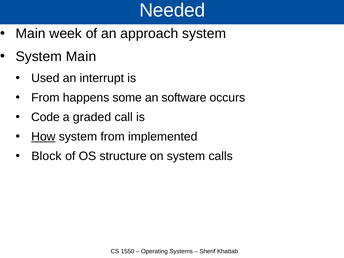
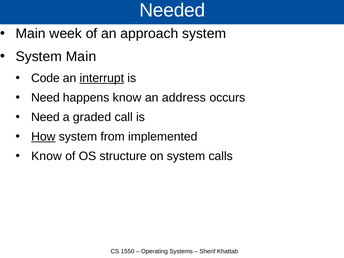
Used: Used -> Code
interrupt underline: none -> present
From at (45, 98): From -> Need
happens some: some -> know
software: software -> address
Code at (45, 117): Code -> Need
Block at (46, 156): Block -> Know
